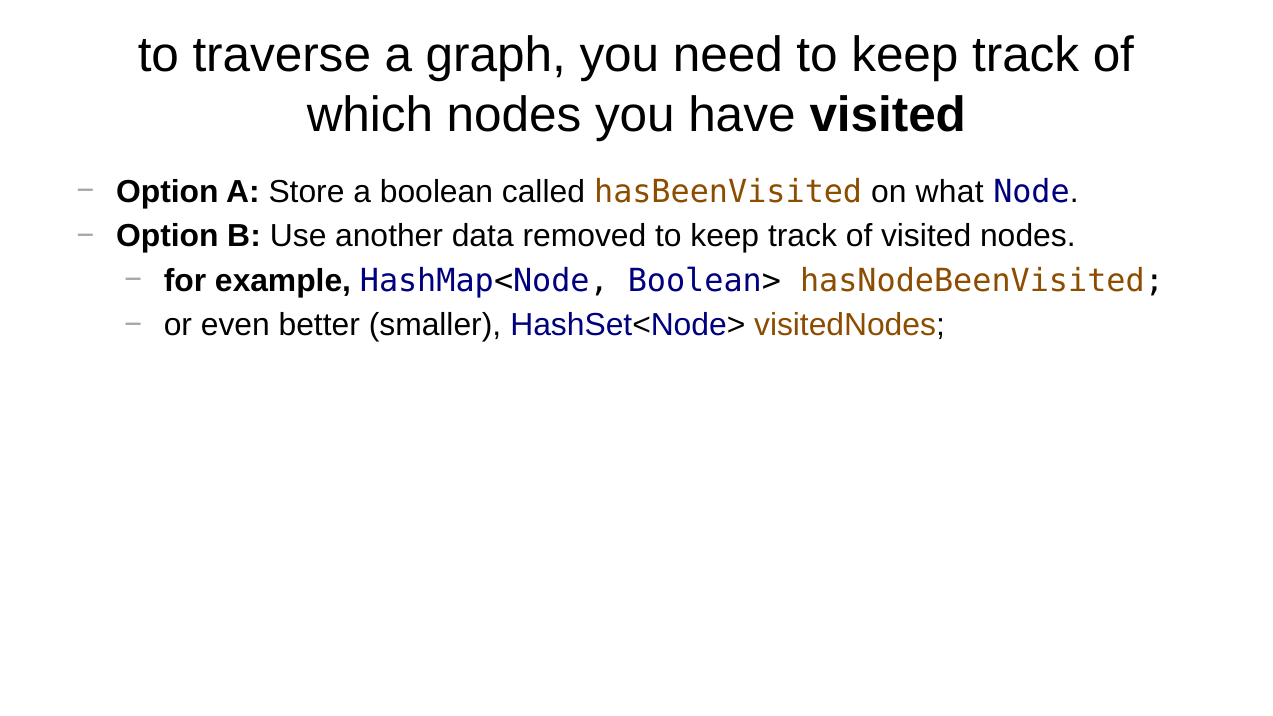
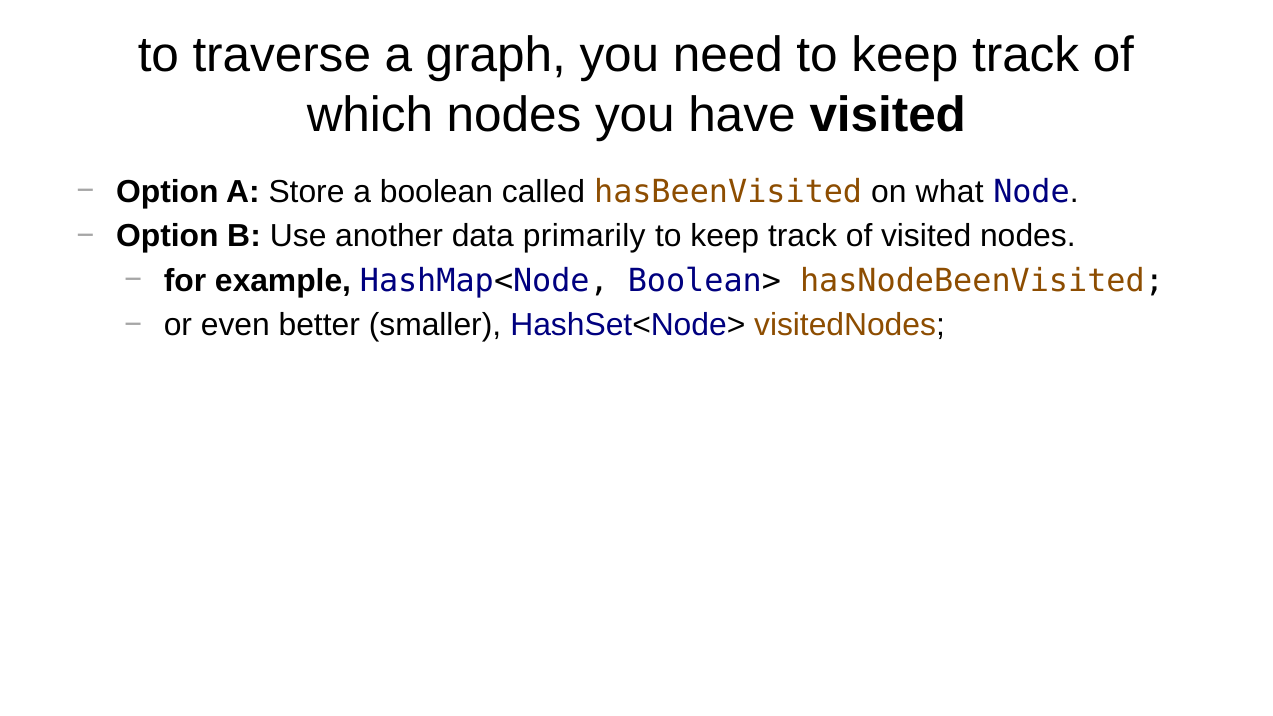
removed: removed -> primarily
